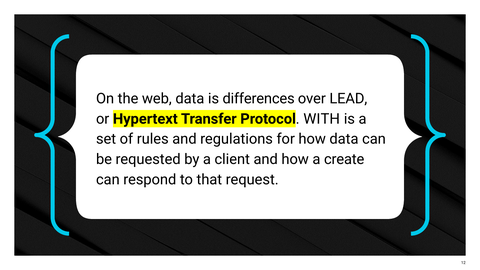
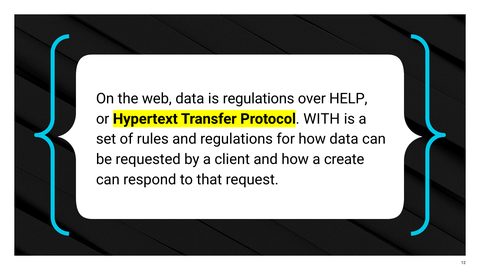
is differences: differences -> regulations
LEAD: LEAD -> HELP
